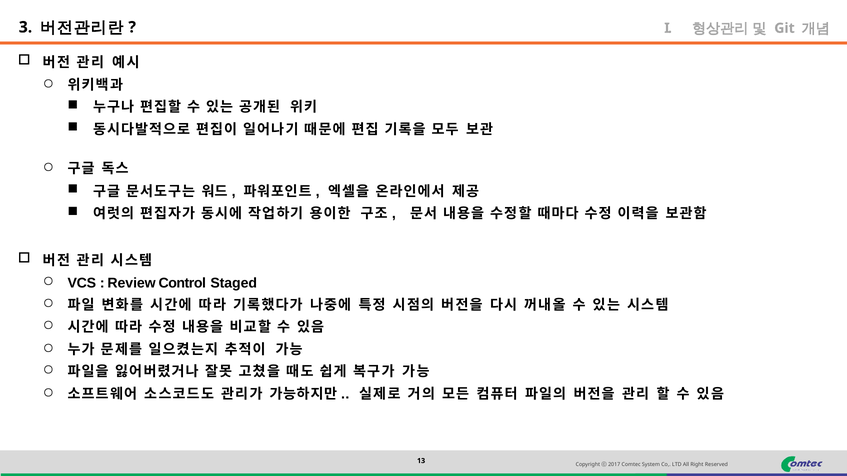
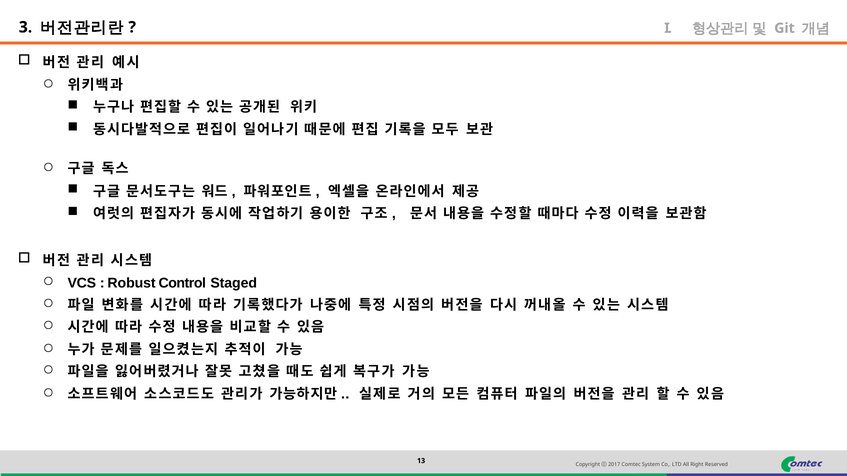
Review: Review -> Robust
